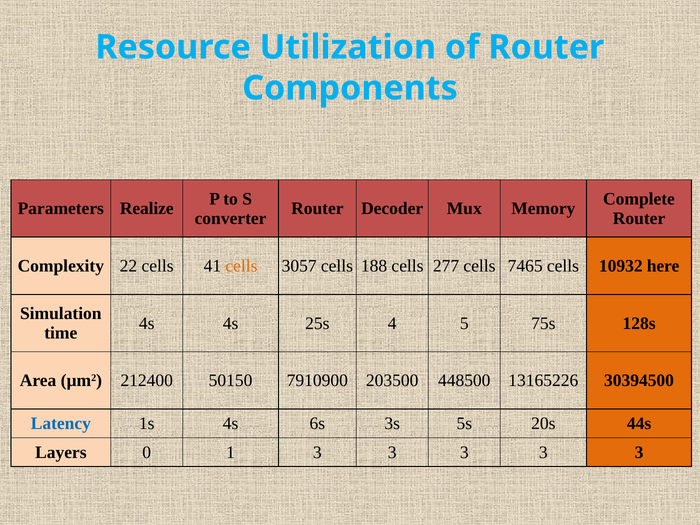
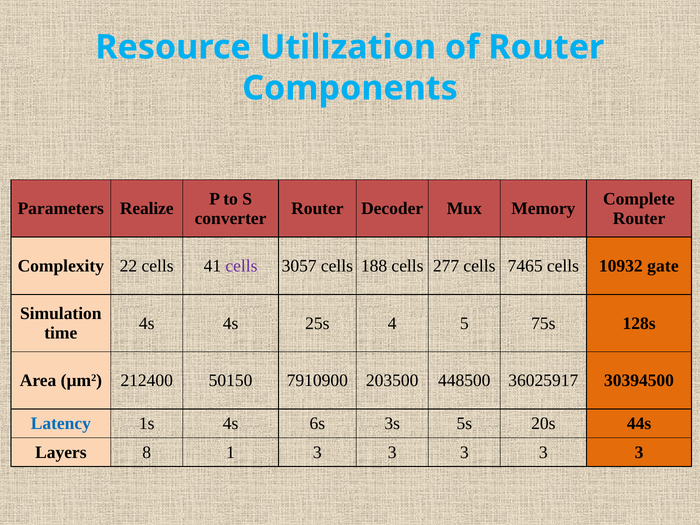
cells at (241, 266) colour: orange -> purple
here: here -> gate
13165226: 13165226 -> 36025917
0: 0 -> 8
